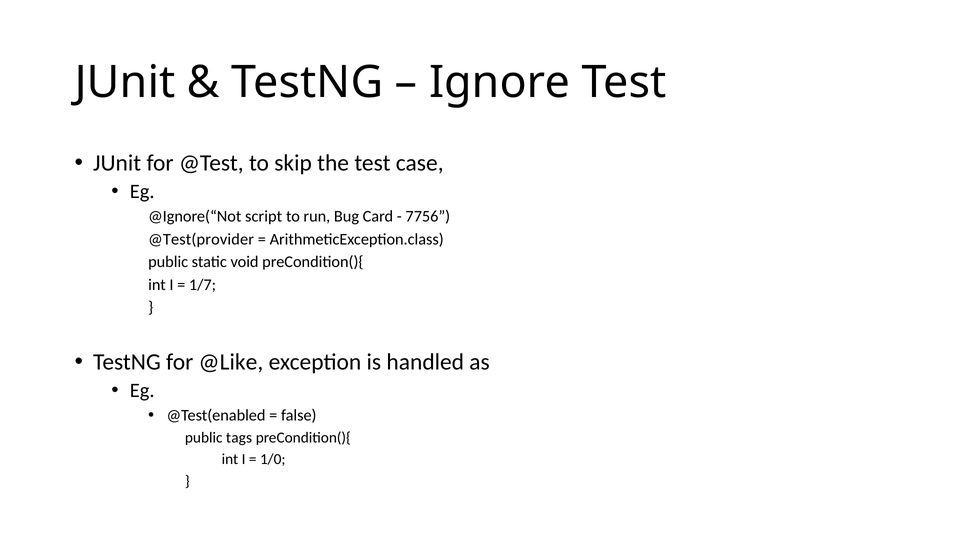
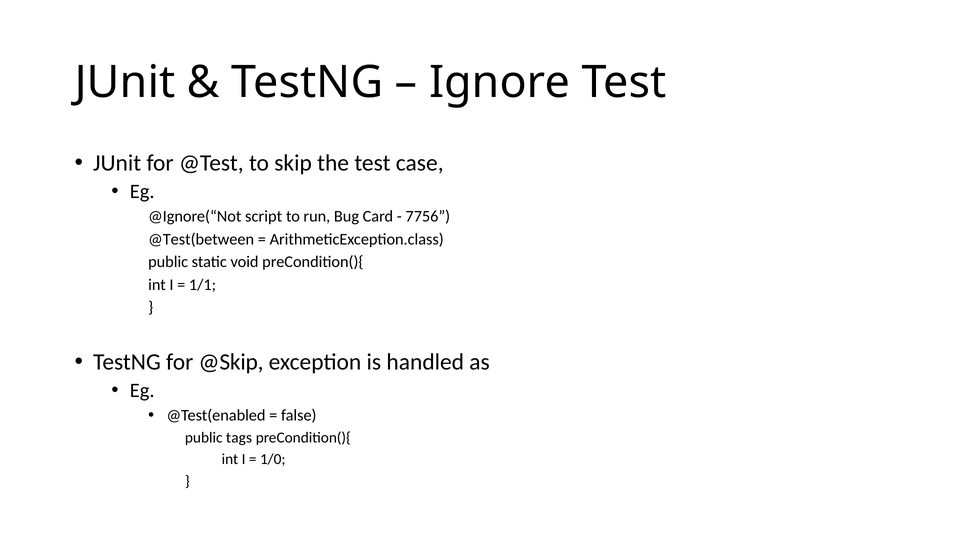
@Test(provider: @Test(provider -> @Test(between
1/7: 1/7 -> 1/1
@Like: @Like -> @Skip
